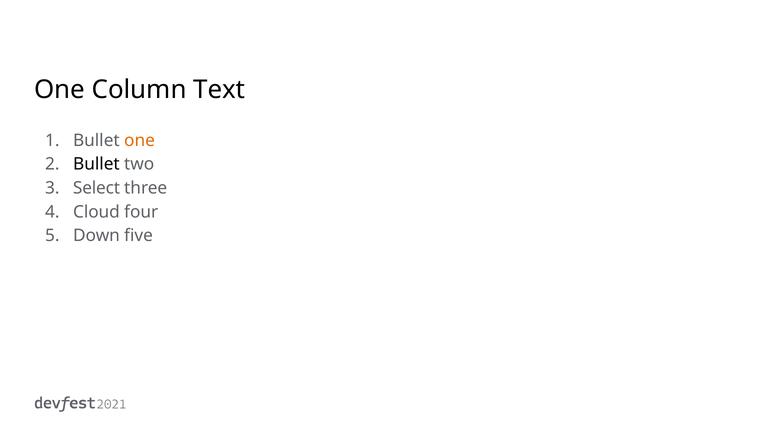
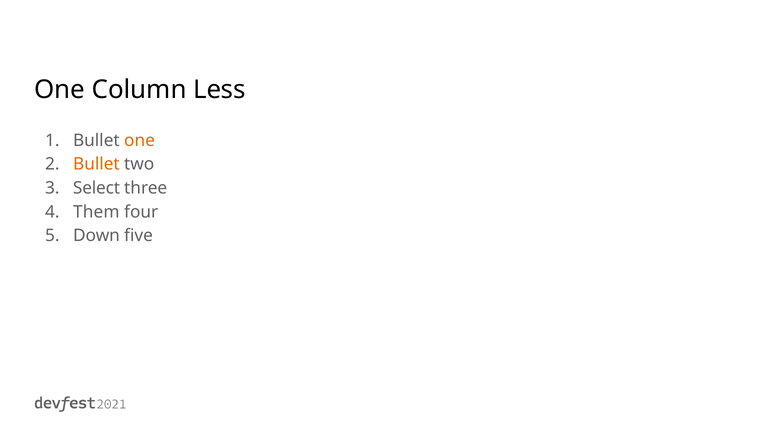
Text: Text -> Less
Bullet at (96, 164) colour: black -> orange
Cloud: Cloud -> Them
